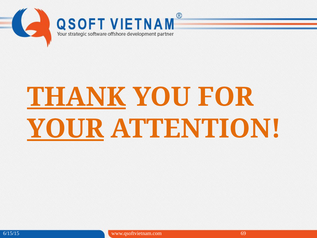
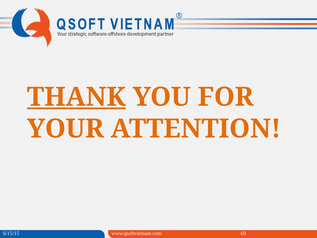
YOUR underline: present -> none
